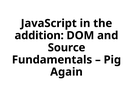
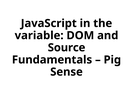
addition: addition -> variable
Again: Again -> Sense
